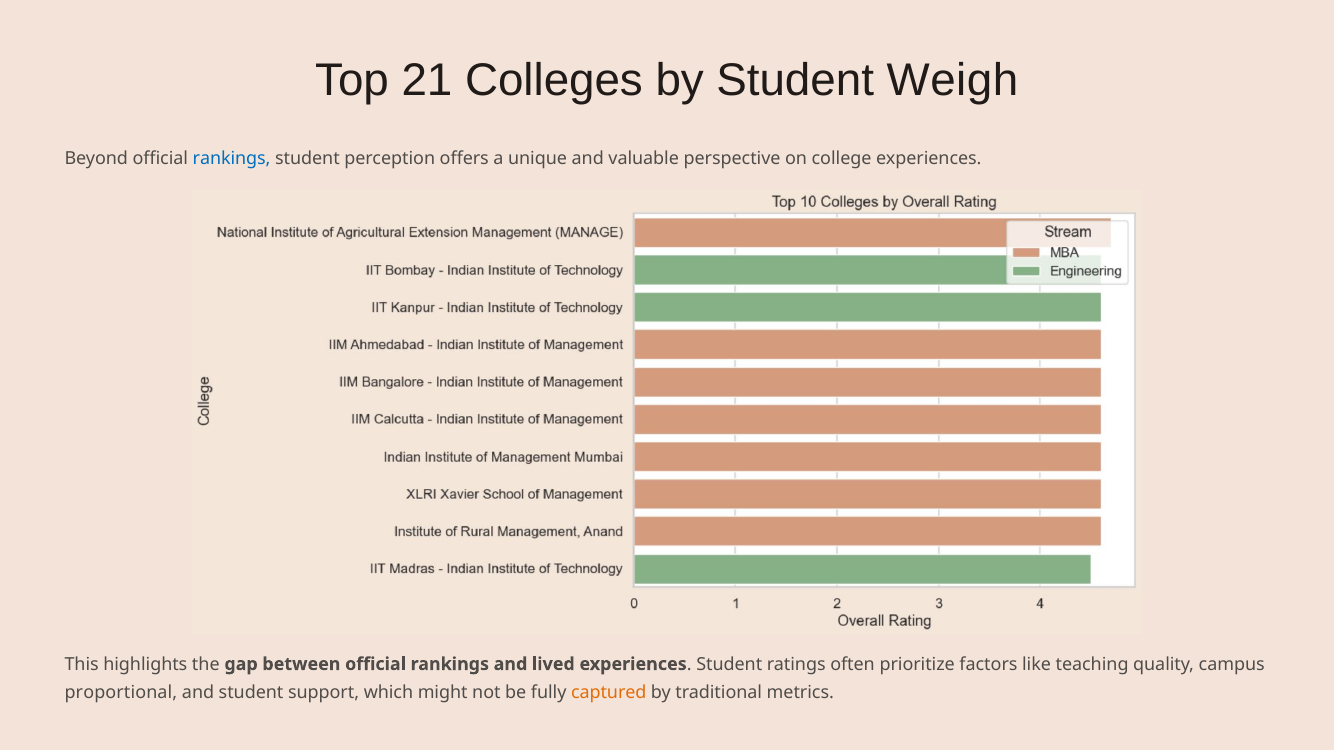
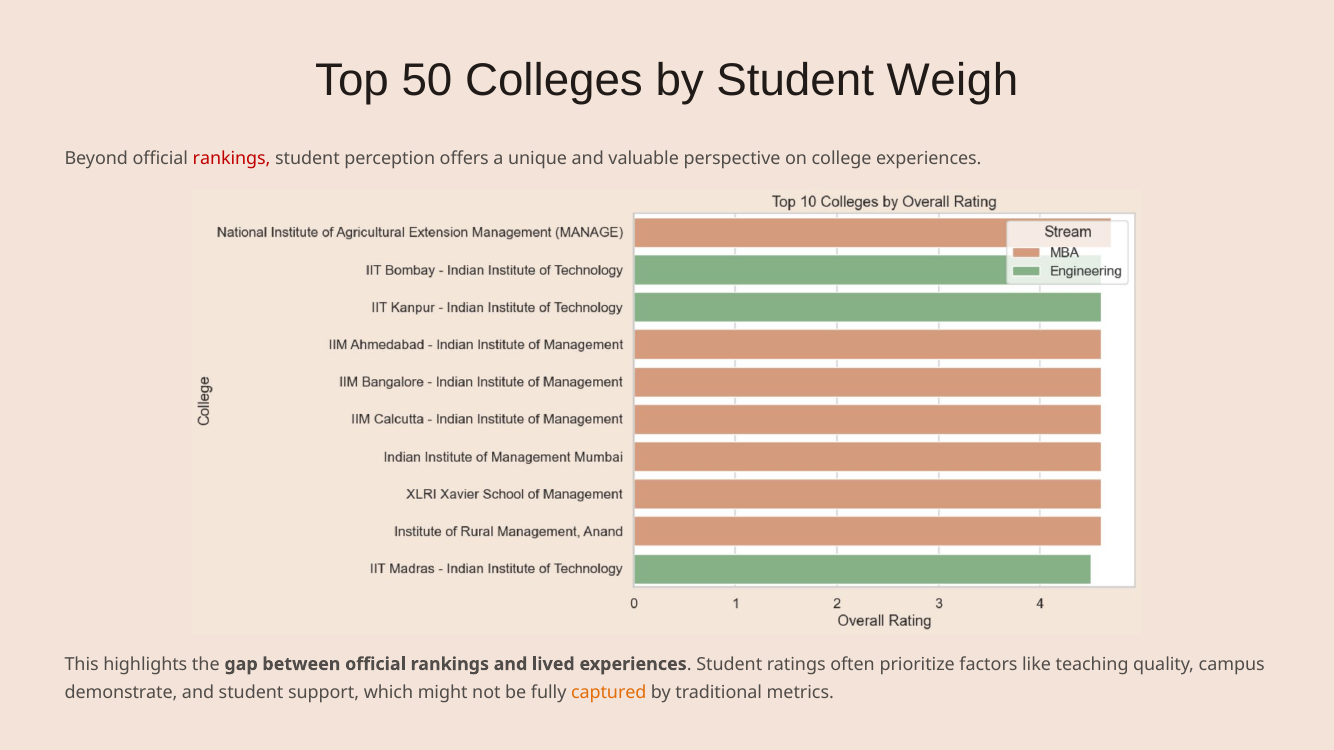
21: 21 -> 50
rankings at (232, 159) colour: blue -> red
proportional: proportional -> demonstrate
